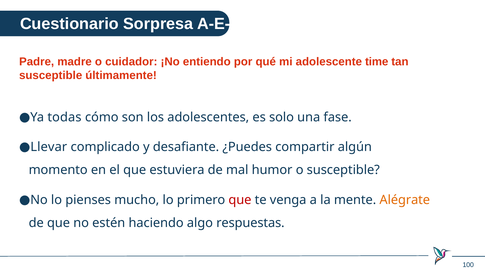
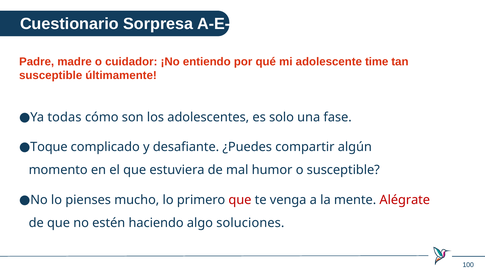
Llevar: Llevar -> Toque
Alégrate colour: orange -> red
respuestas: respuestas -> soluciones
